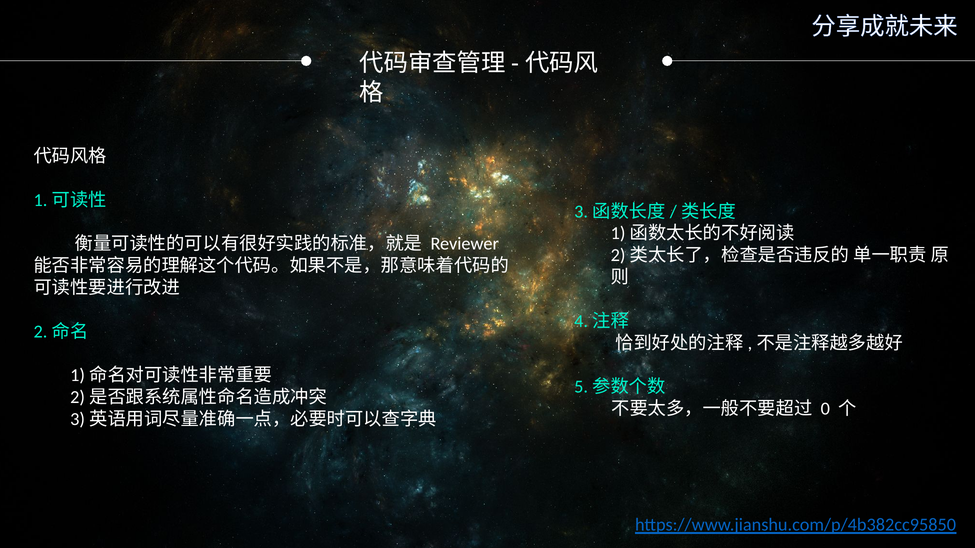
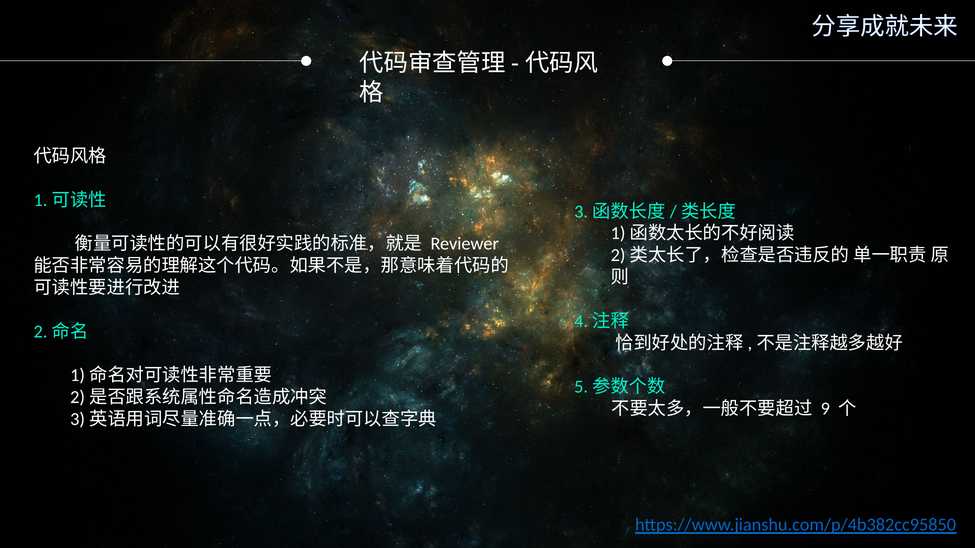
0: 0 -> 9
